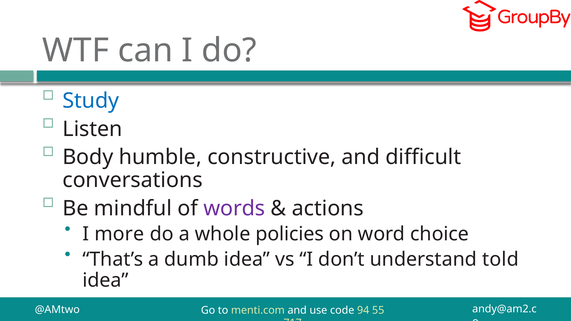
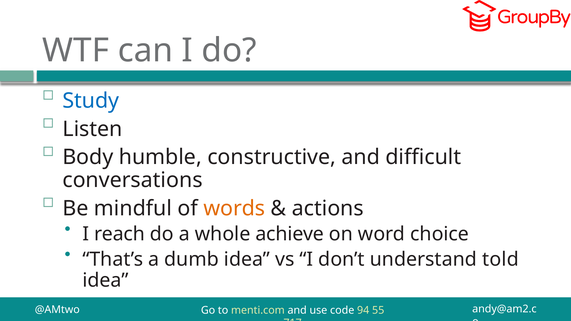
words colour: purple -> orange
more: more -> reach
policies: policies -> achieve
